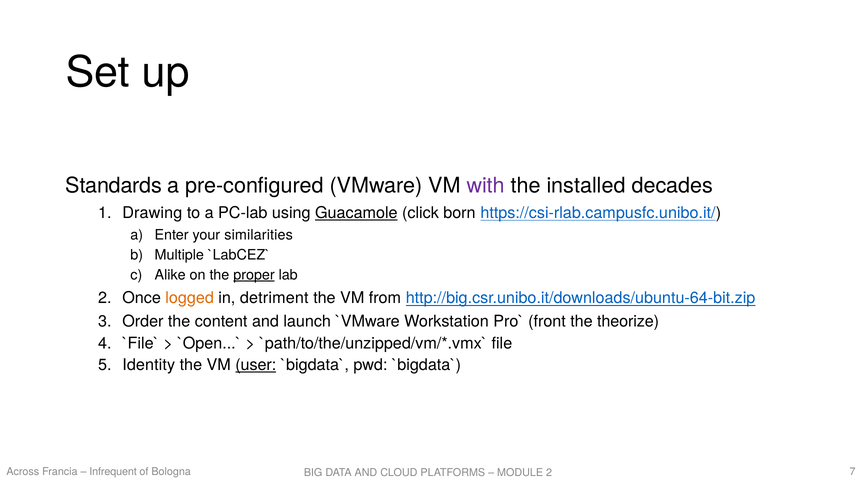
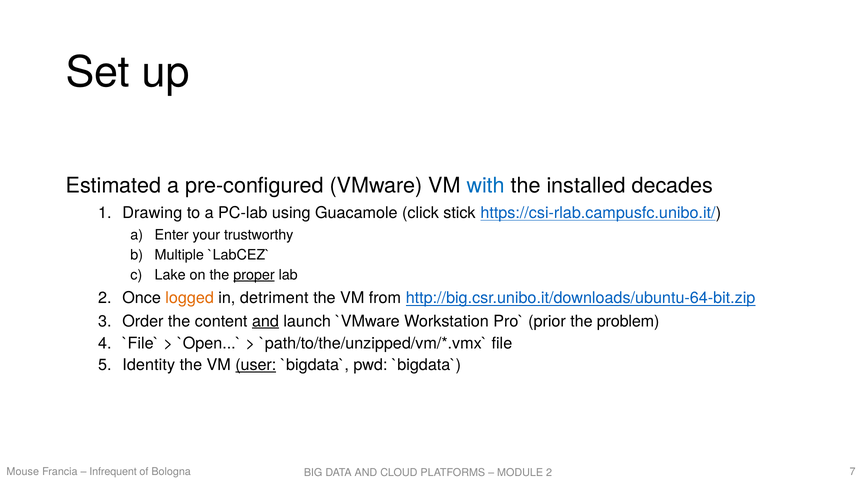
Standards: Standards -> Estimated
with colour: purple -> blue
Guacamole underline: present -> none
born: born -> stick
similarities: similarities -> trustworthy
Alike: Alike -> Lake
and at (265, 321) underline: none -> present
front: front -> prior
theorize: theorize -> problem
Across: Across -> Mouse
